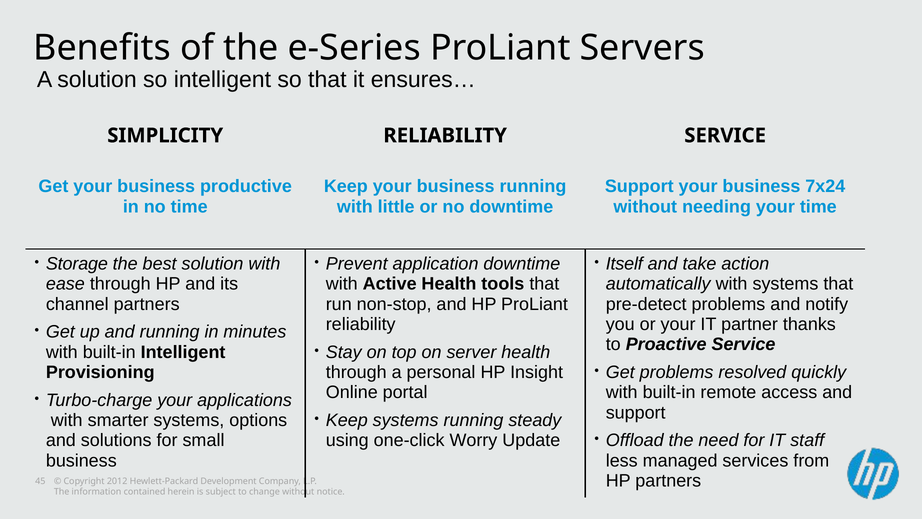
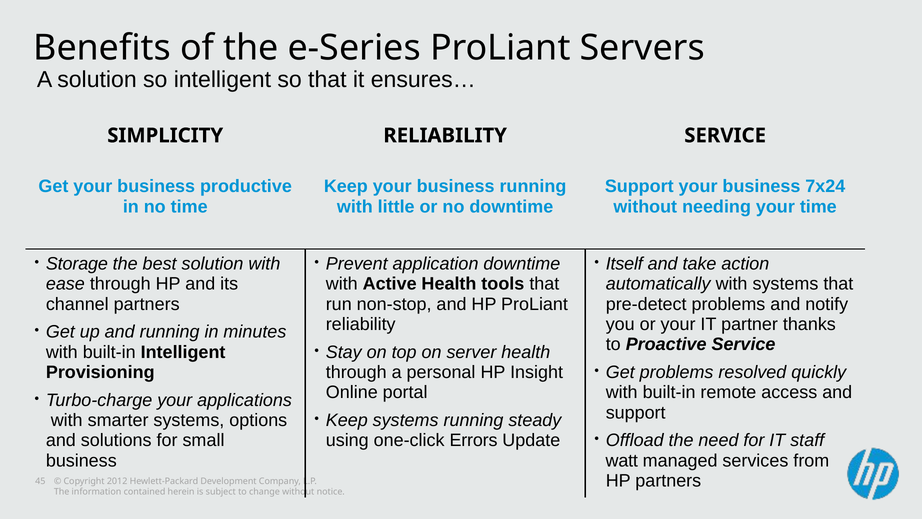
Worry: Worry -> Errors
less: less -> watt
